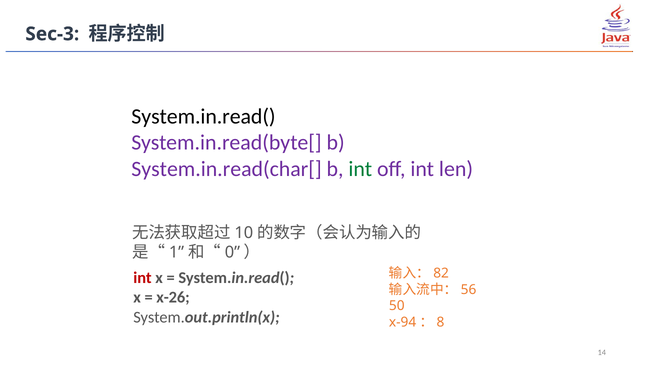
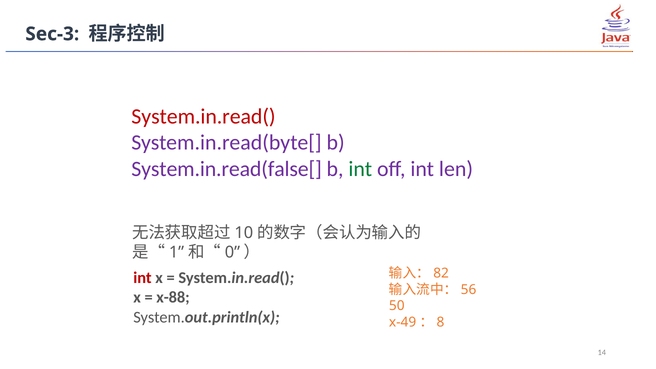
System.in.read( at (203, 116) colour: black -> red
System.in.read(char[: System.in.read(char[ -> System.in.read(false[
x-26: x-26 -> x-88
x-94: x-94 -> x-49
